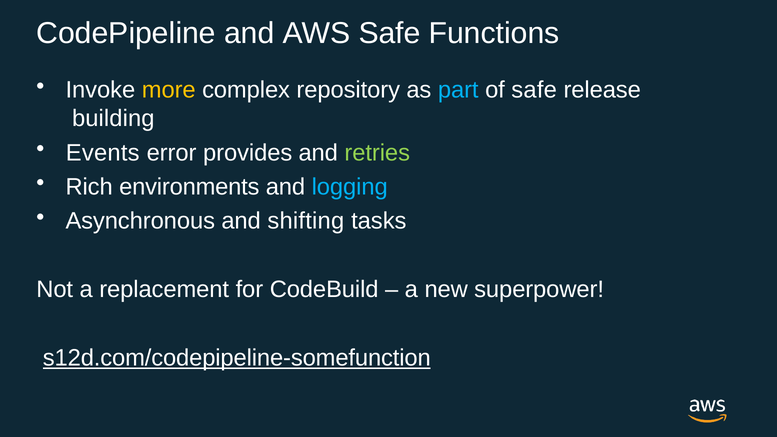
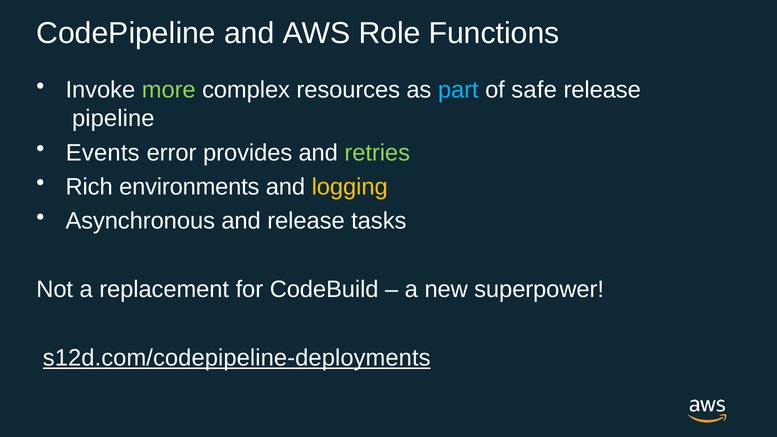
AWS Safe: Safe -> Role
more colour: yellow -> light green
repository: repository -> resources
building: building -> pipeline
logging colour: light blue -> yellow
and shifting: shifting -> release
s12d.com/codepipeline-somefunction: s12d.com/codepipeline-somefunction -> s12d.com/codepipeline-deployments
